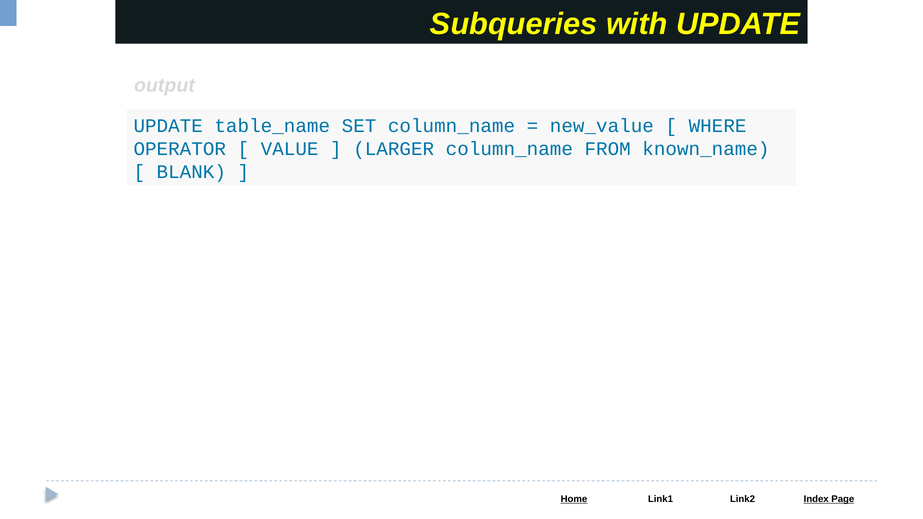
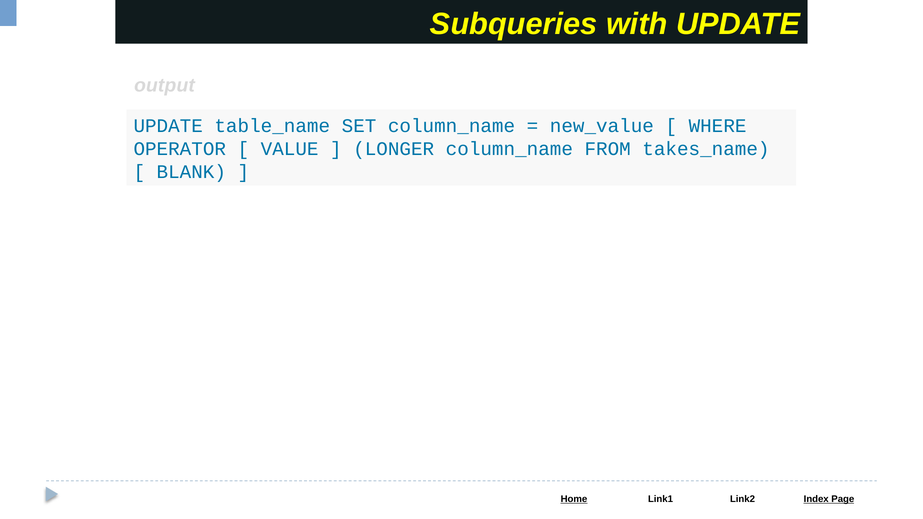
LARGER: LARGER -> LONGER
known_name: known_name -> takes_name
